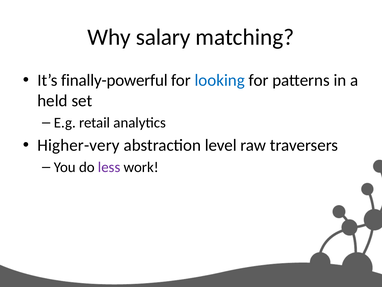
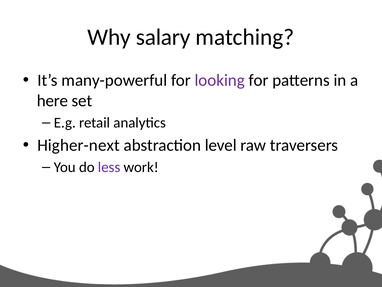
finally-powerful: finally-powerful -> many-powerful
looking colour: blue -> purple
held: held -> here
Higher-very: Higher-very -> Higher-next
